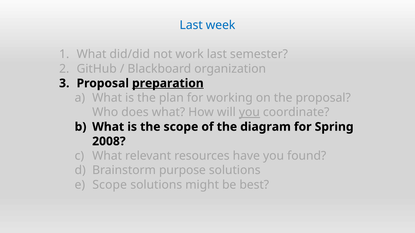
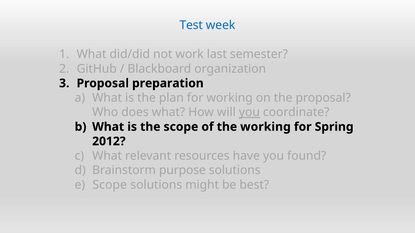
Last at (191, 25): Last -> Test
preparation underline: present -> none
the diagram: diagram -> working
2008: 2008 -> 2012
